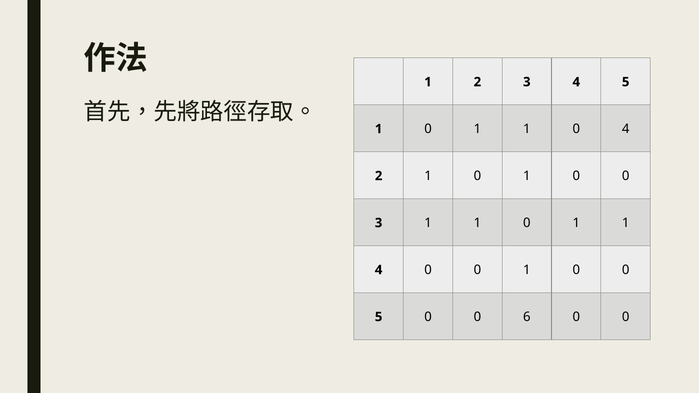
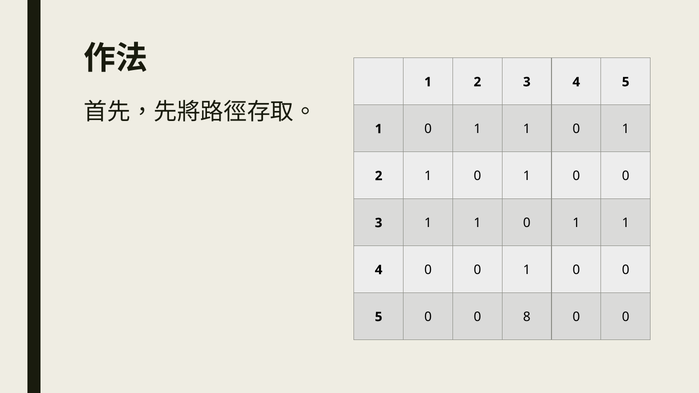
4 at (626, 129): 4 -> 1
6: 6 -> 8
